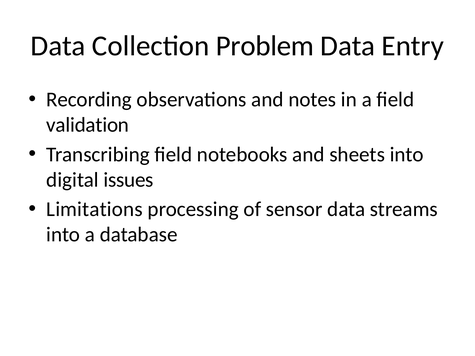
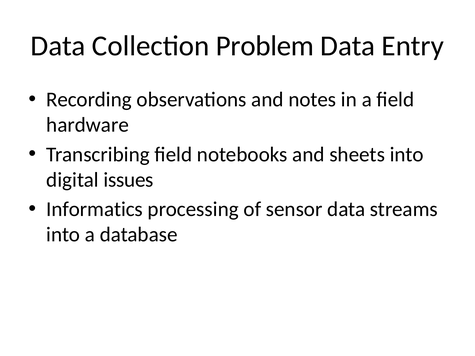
validation: validation -> hardware
Limitations: Limitations -> Informatics
